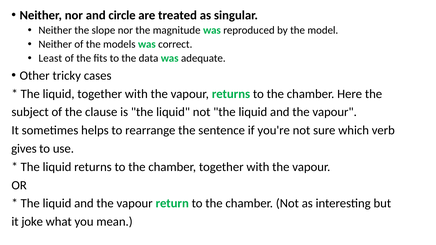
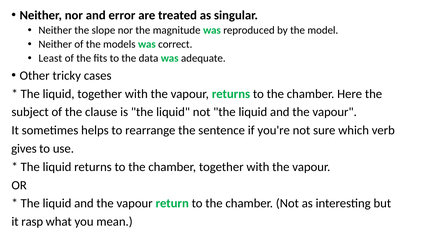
circle: circle -> error
joke: joke -> rasp
